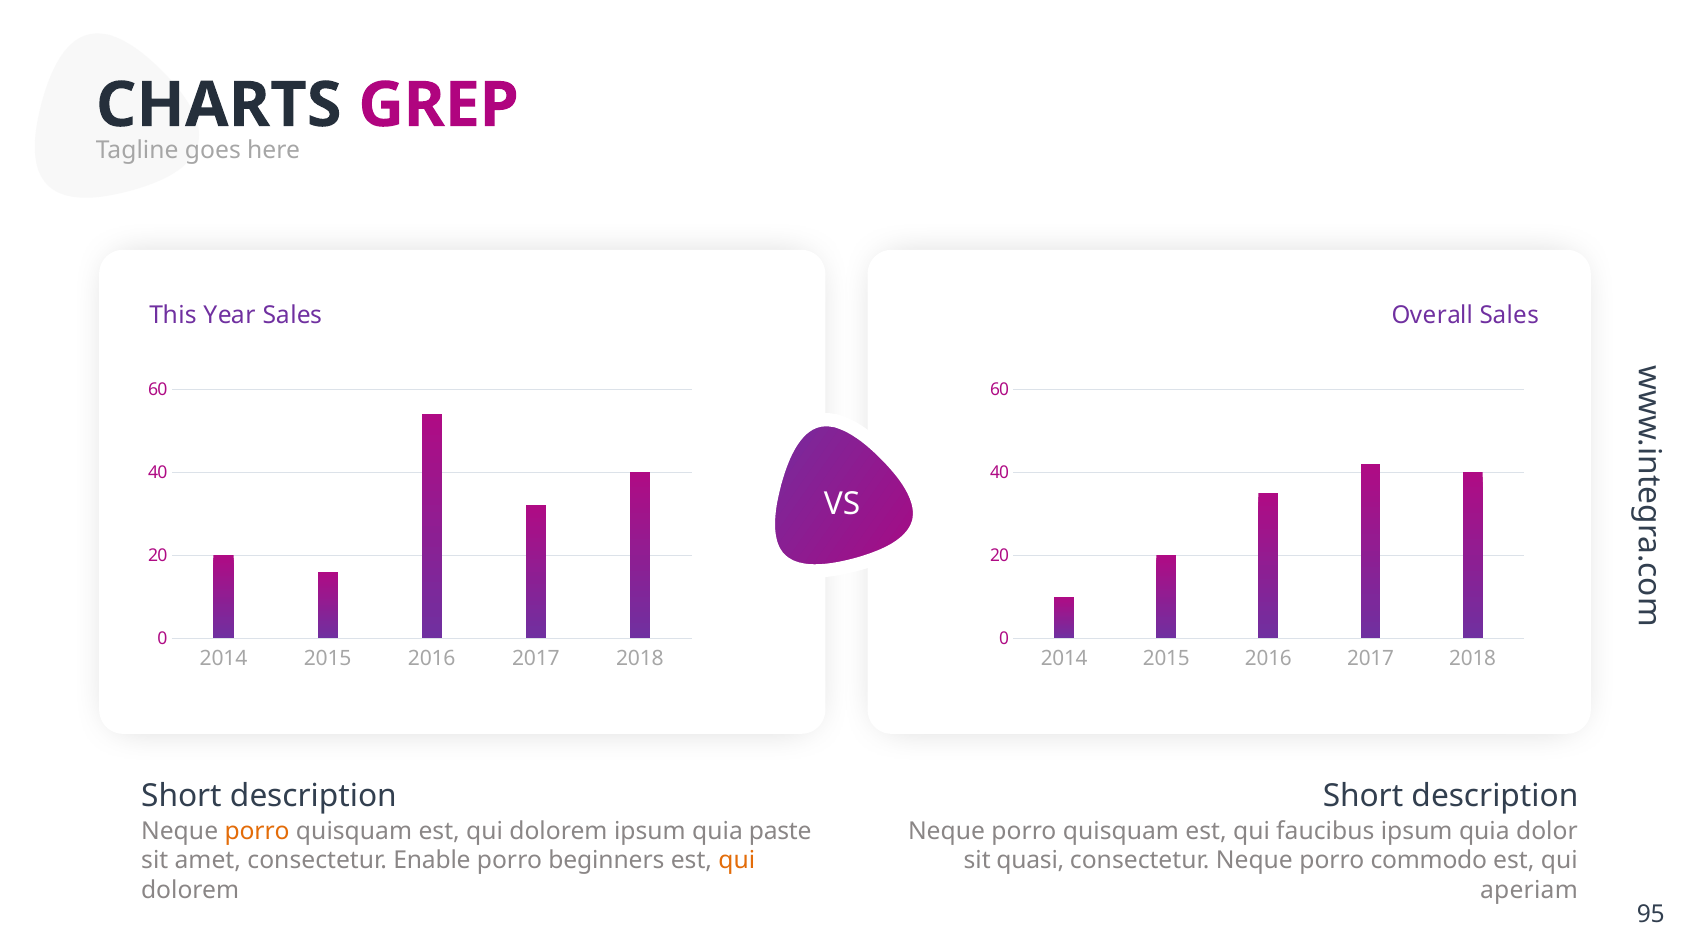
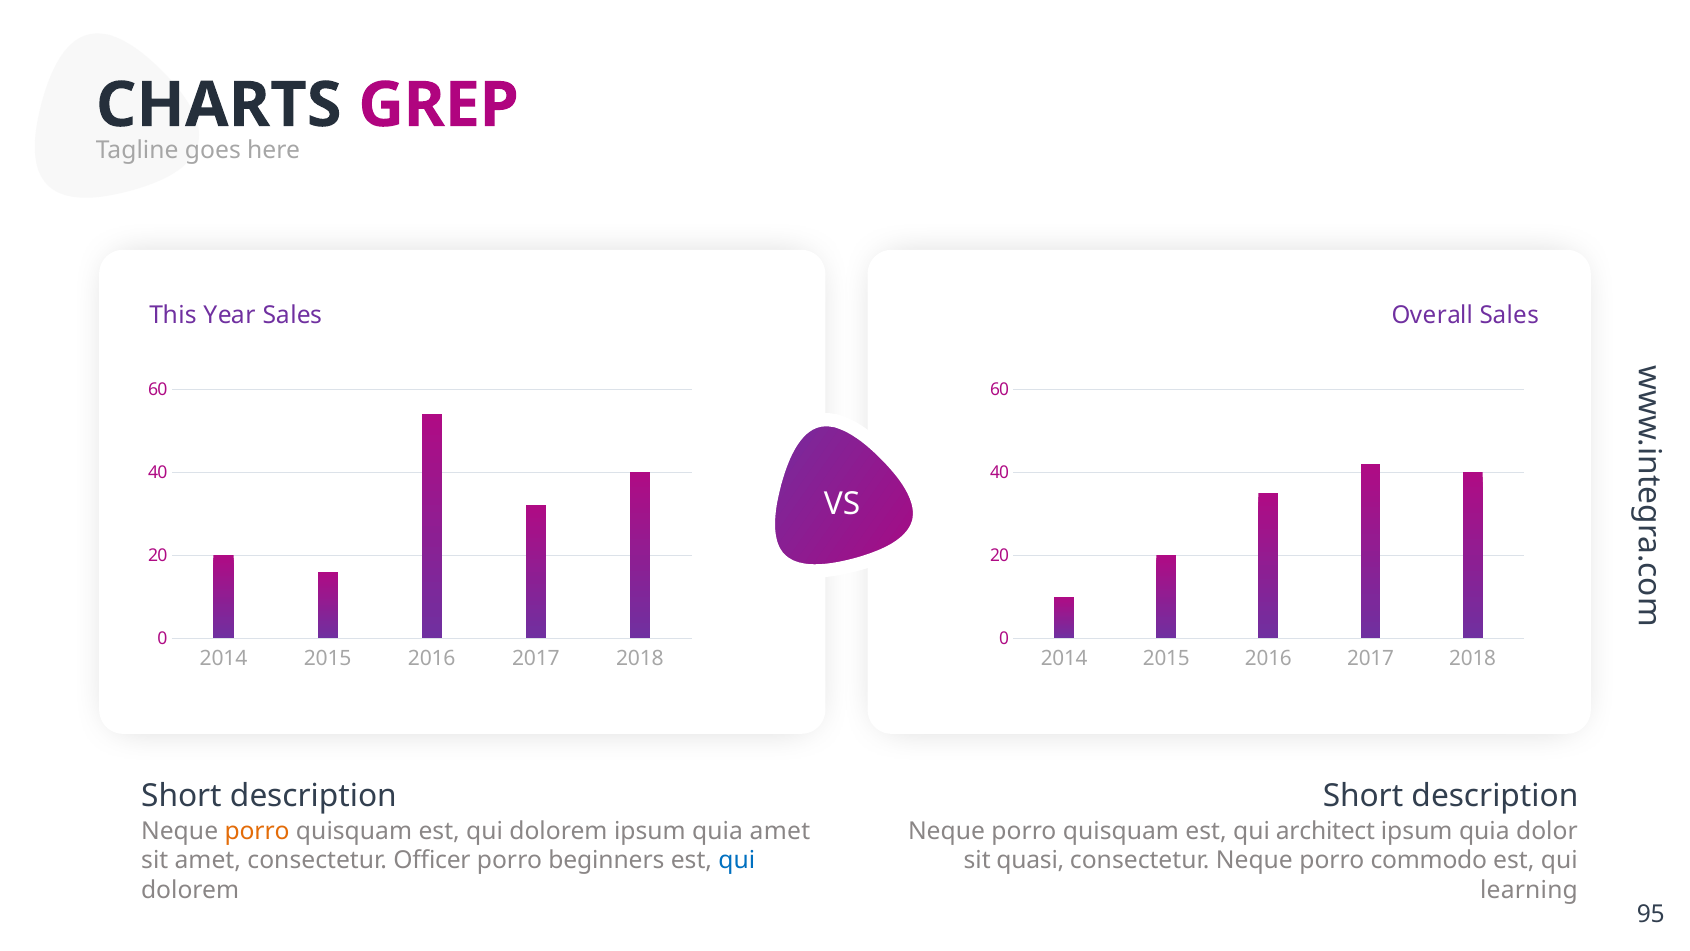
quia paste: paste -> amet
faucibus: faucibus -> architect
Enable: Enable -> Officer
qui at (737, 860) colour: orange -> blue
aperiam: aperiam -> learning
